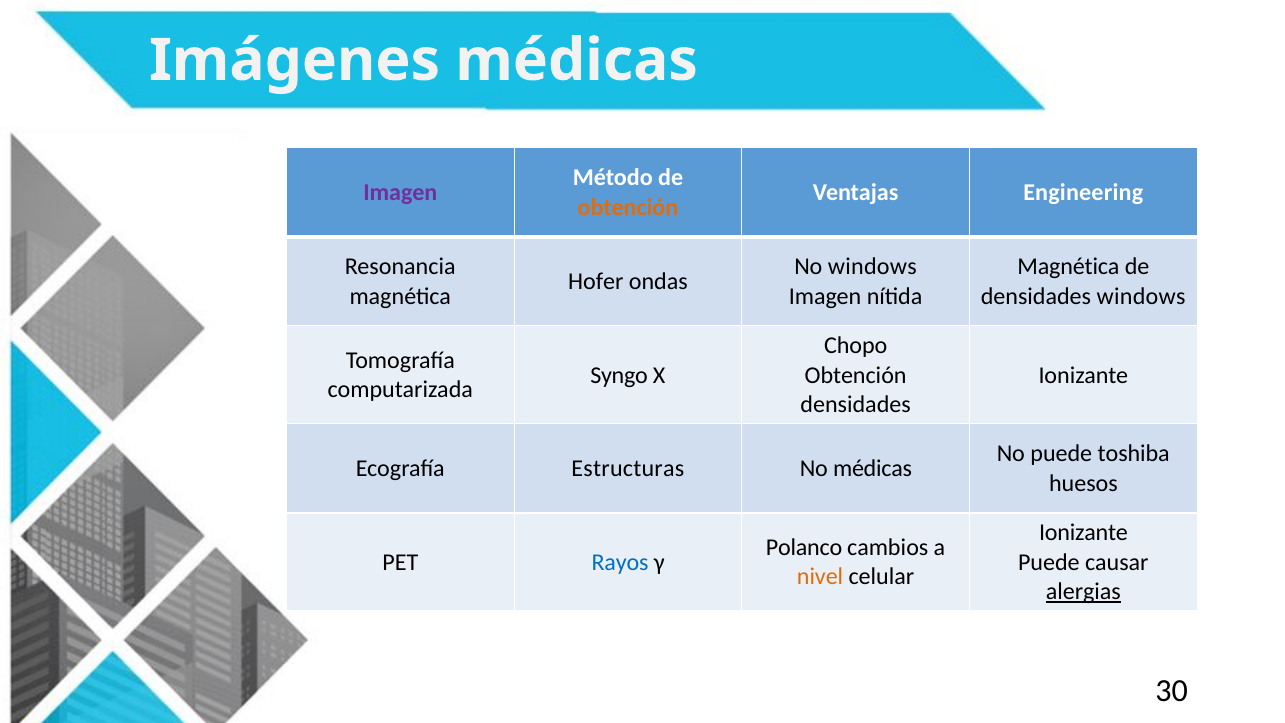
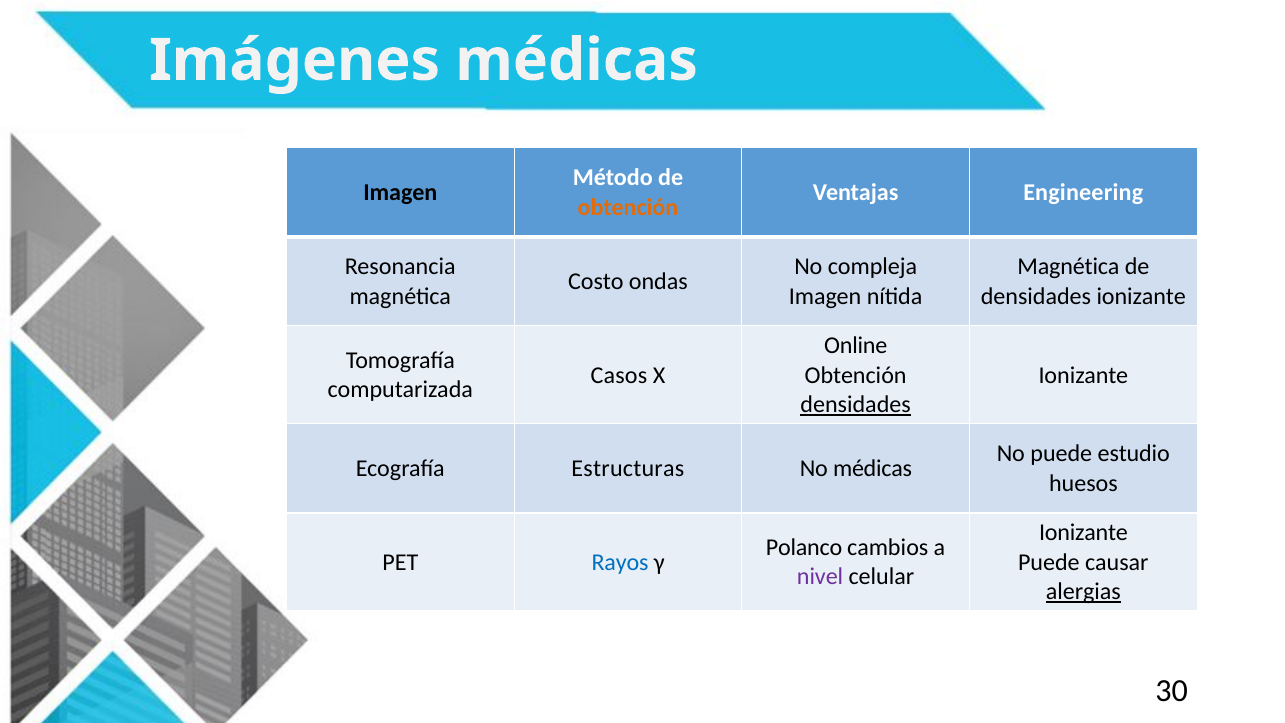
Imagen at (400, 192) colour: purple -> black
No windows: windows -> compleja
Hofer: Hofer -> Costo
windows at (1141, 296): windows -> ionizante
Chopo: Chopo -> Online
Syngo: Syngo -> Casos
densidades at (856, 404) underline: none -> present
toshiba: toshiba -> estudio
nivel colour: orange -> purple
